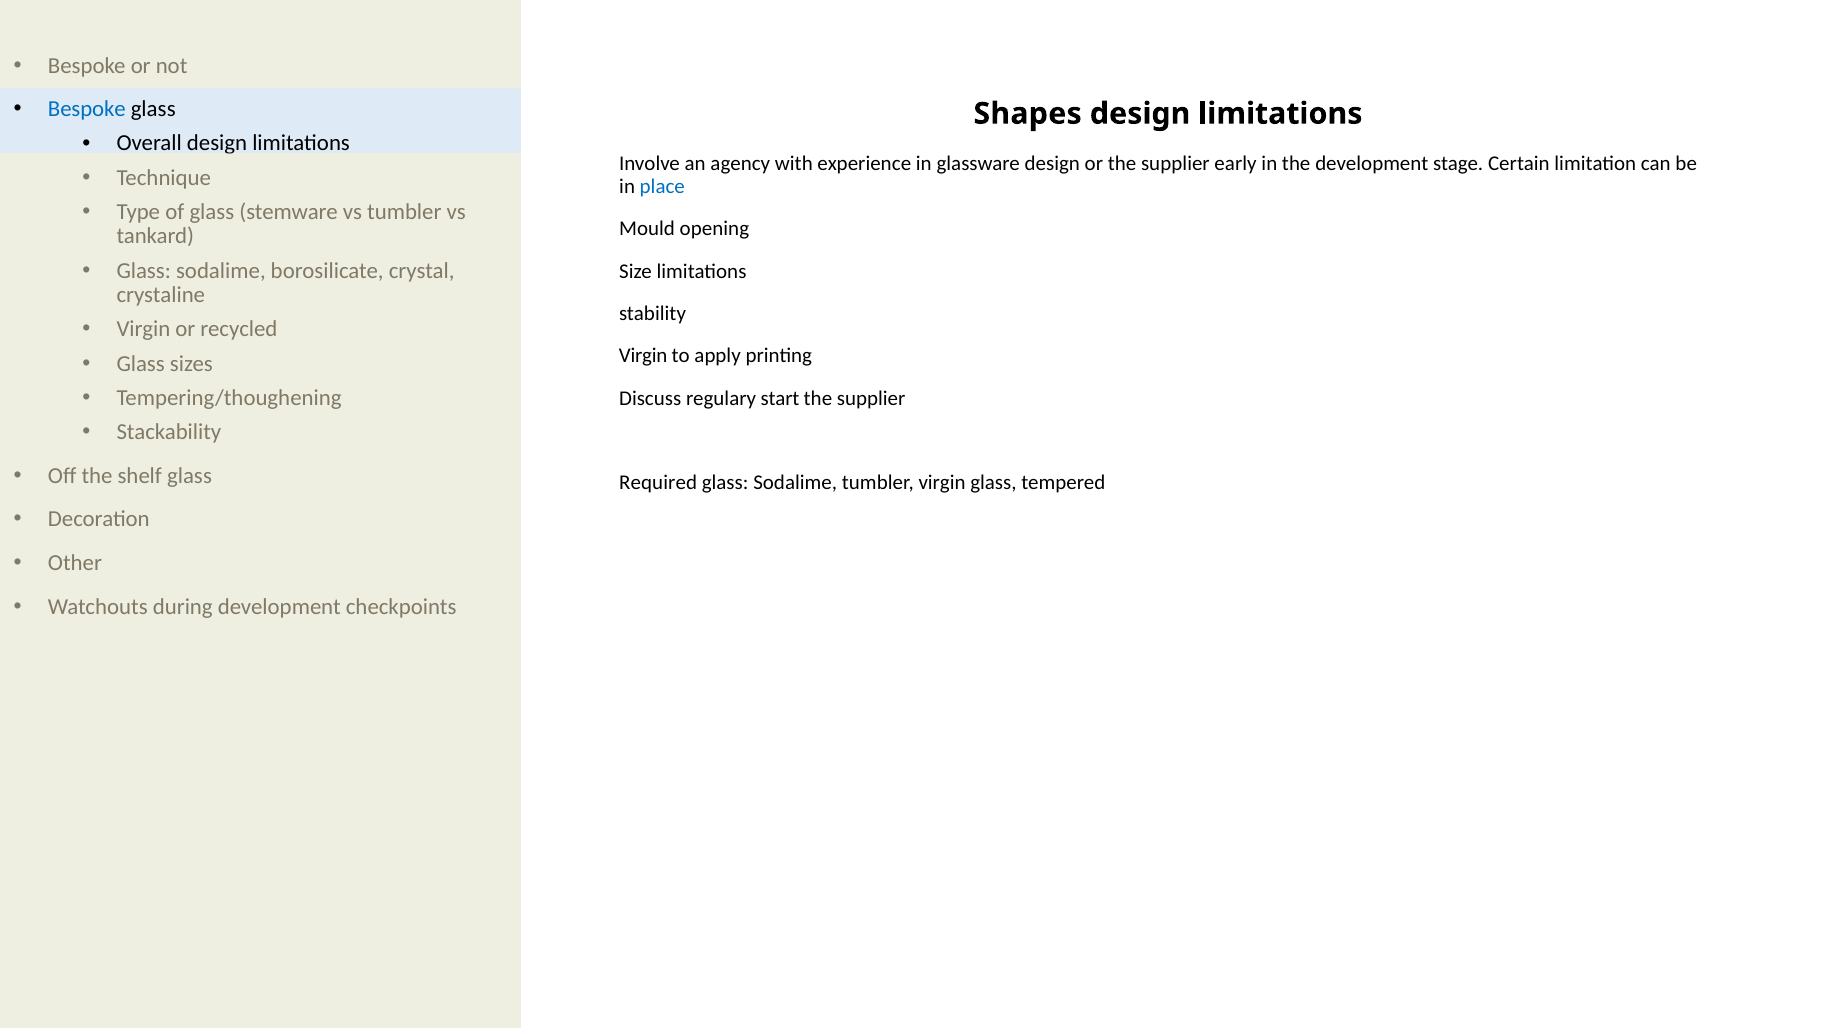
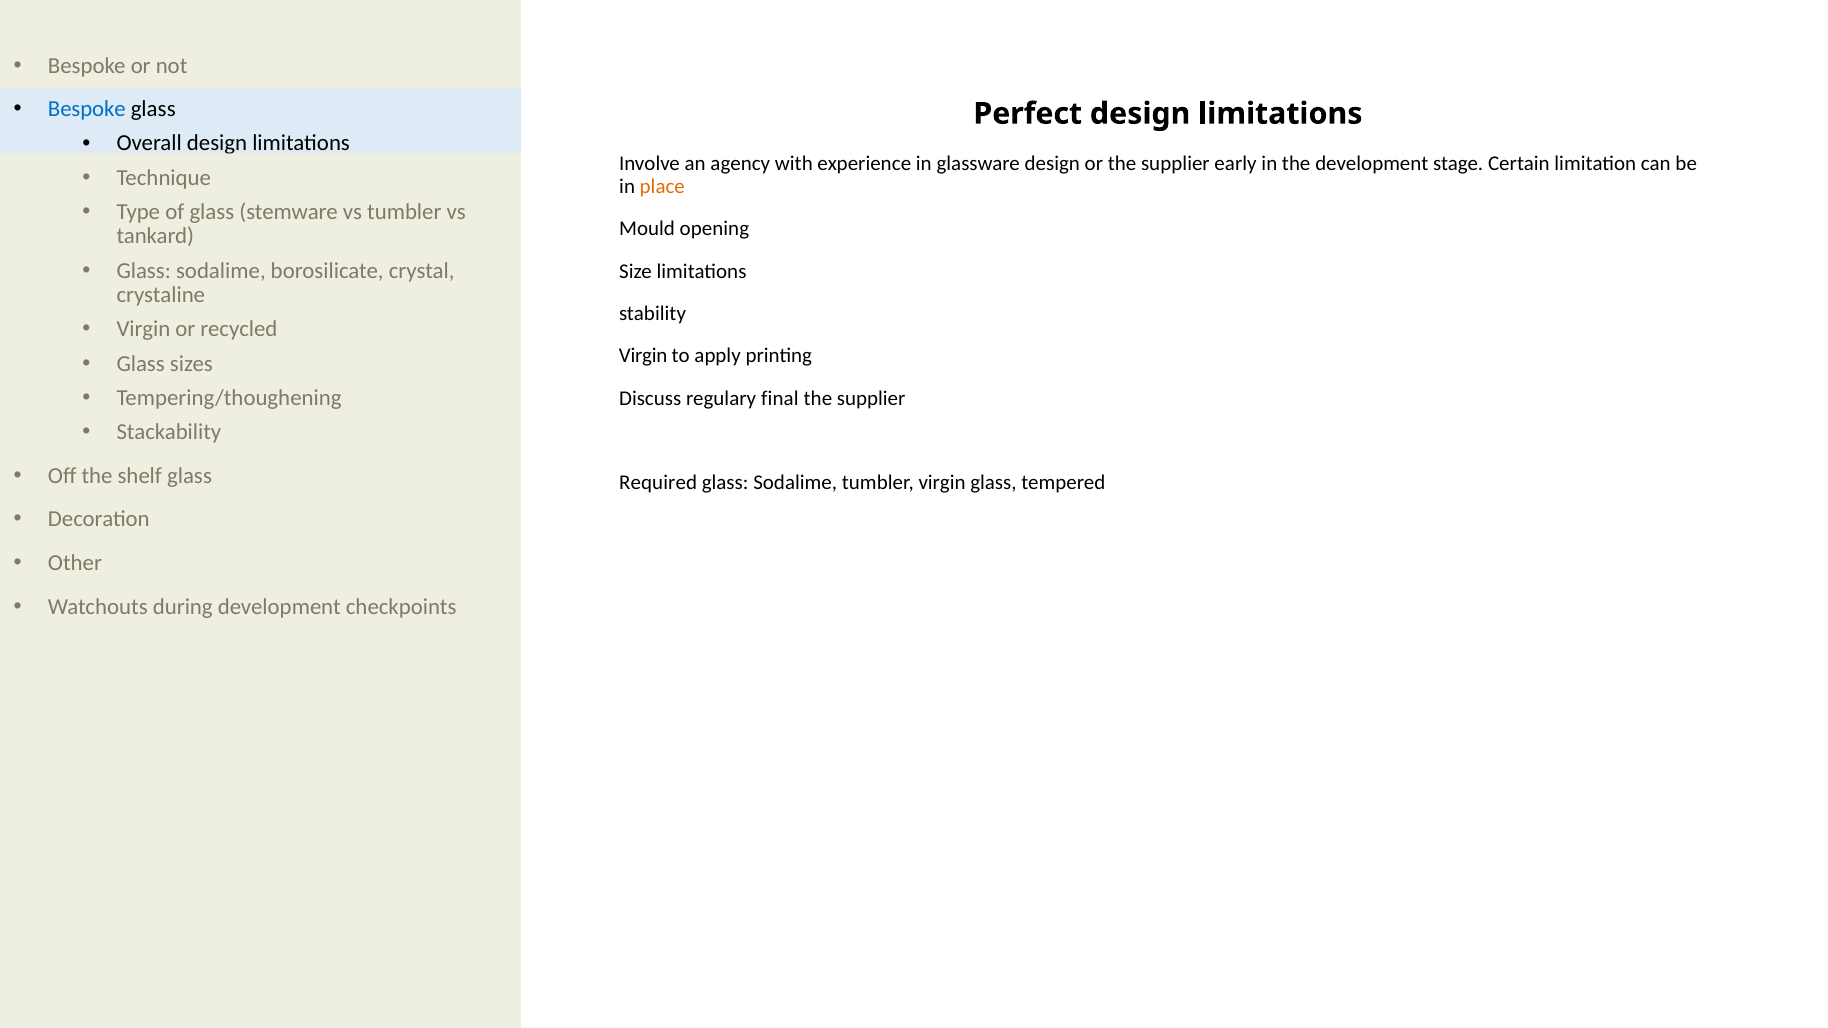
Shapes: Shapes -> Perfect
place colour: blue -> orange
start: start -> final
